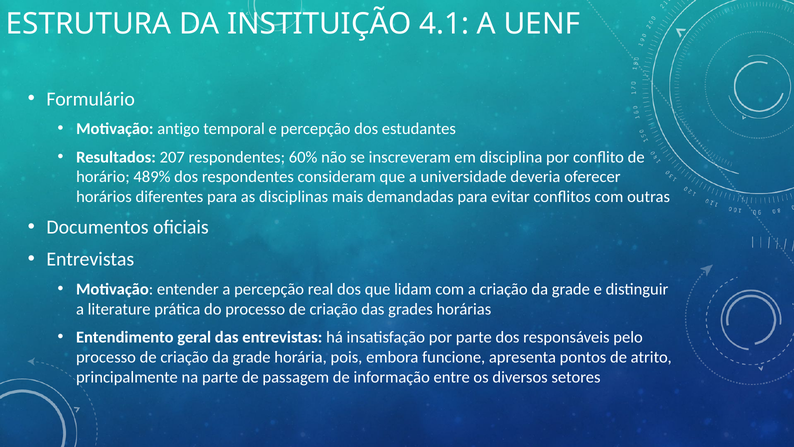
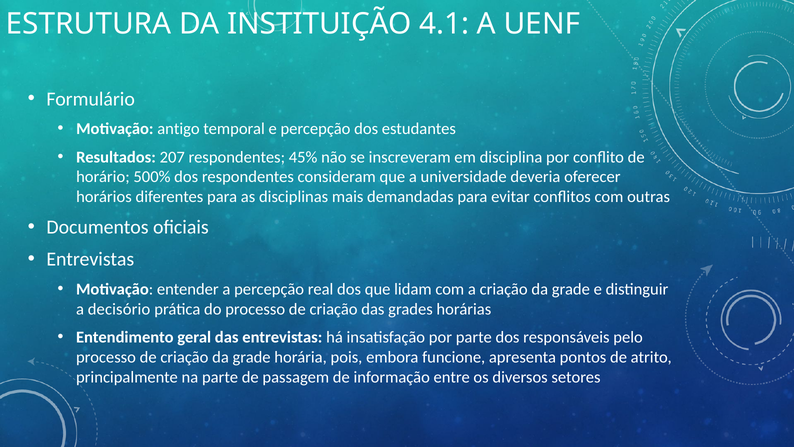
60%: 60% -> 45%
489%: 489% -> 500%
literature: literature -> decisório
